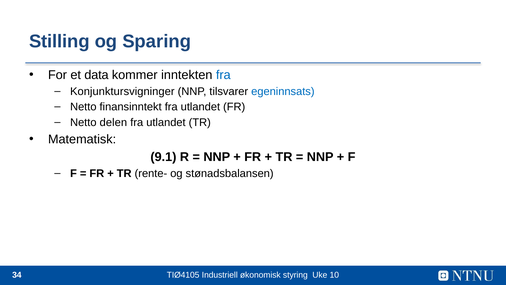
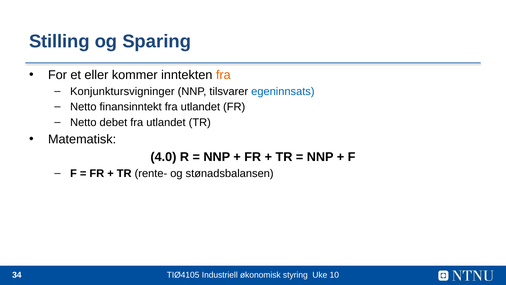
data: data -> eller
fra at (223, 75) colour: blue -> orange
delen: delen -> debet
9.1: 9.1 -> 4.0
